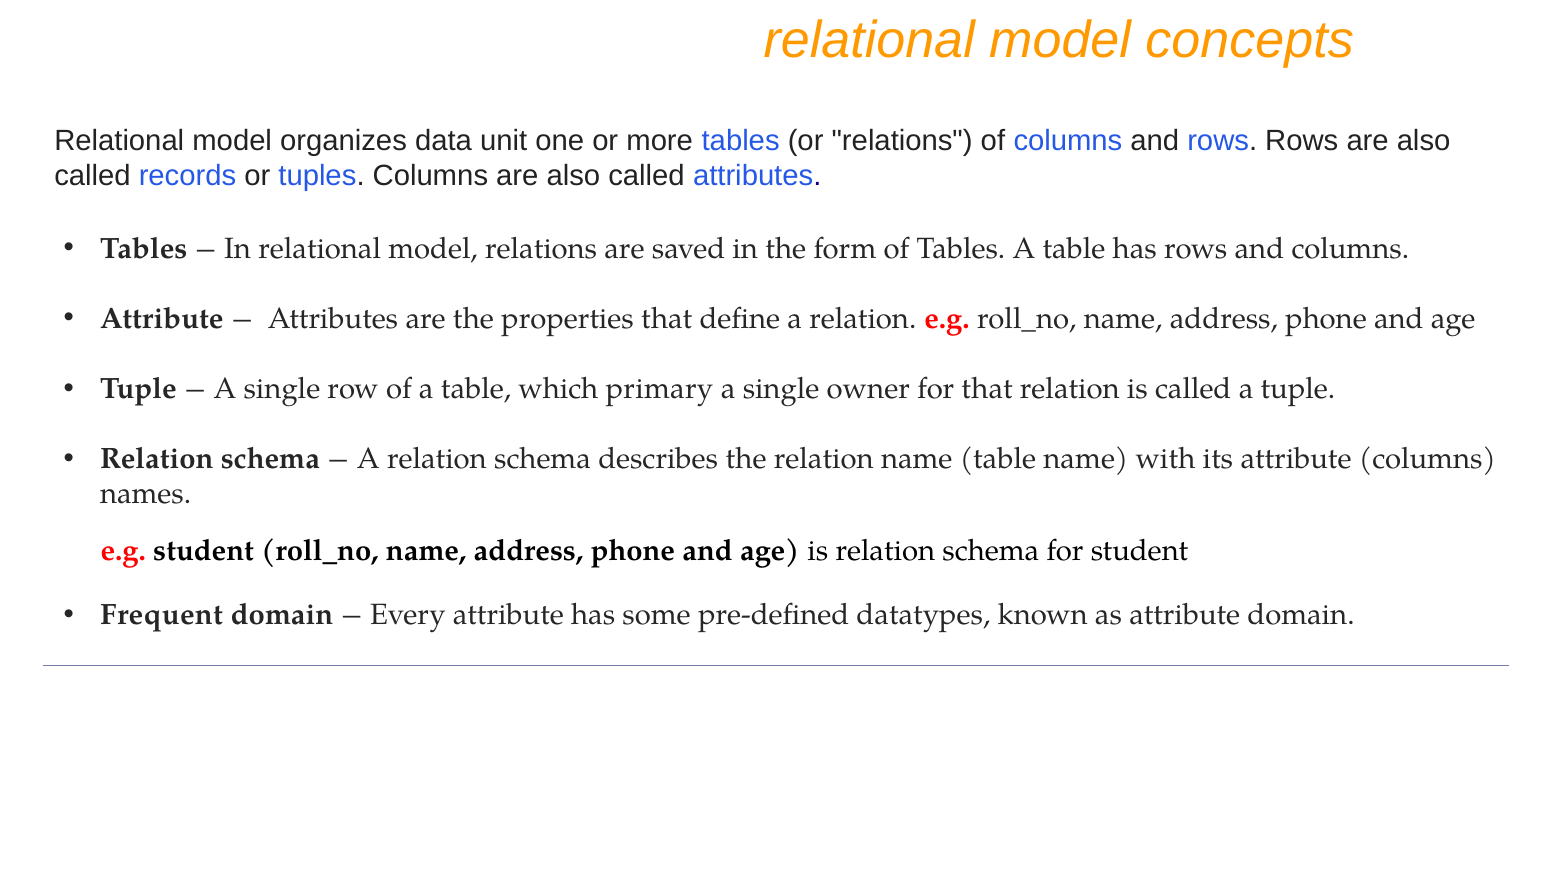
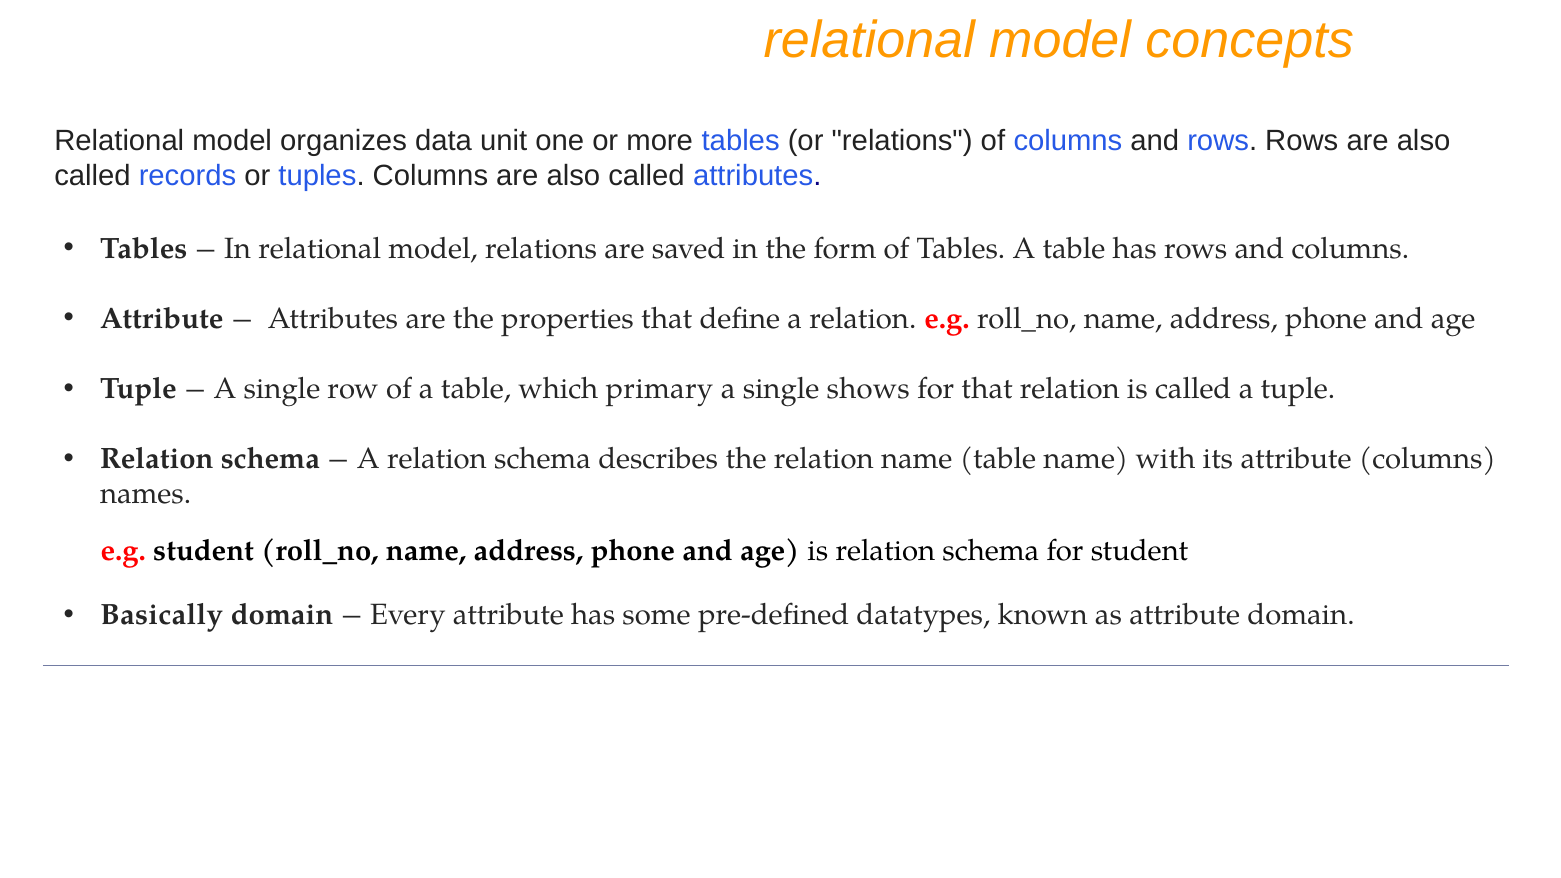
owner: owner -> shows
Frequent: Frequent -> Basically
